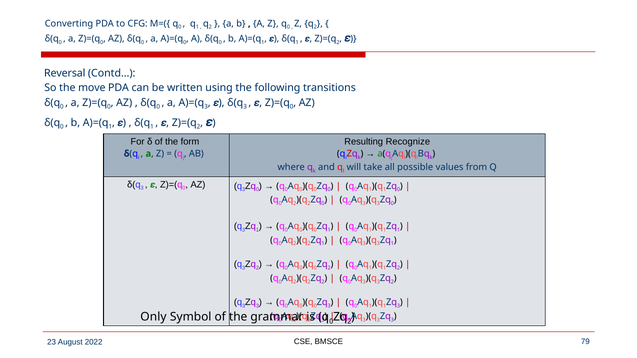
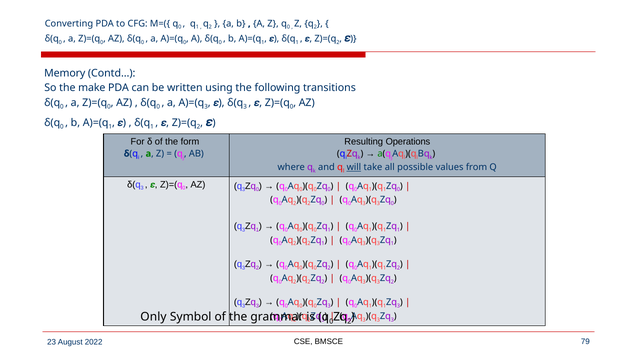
Reversal: Reversal -> Memory
move: move -> make
Recognize: Recognize -> Operations
will underline: none -> present
